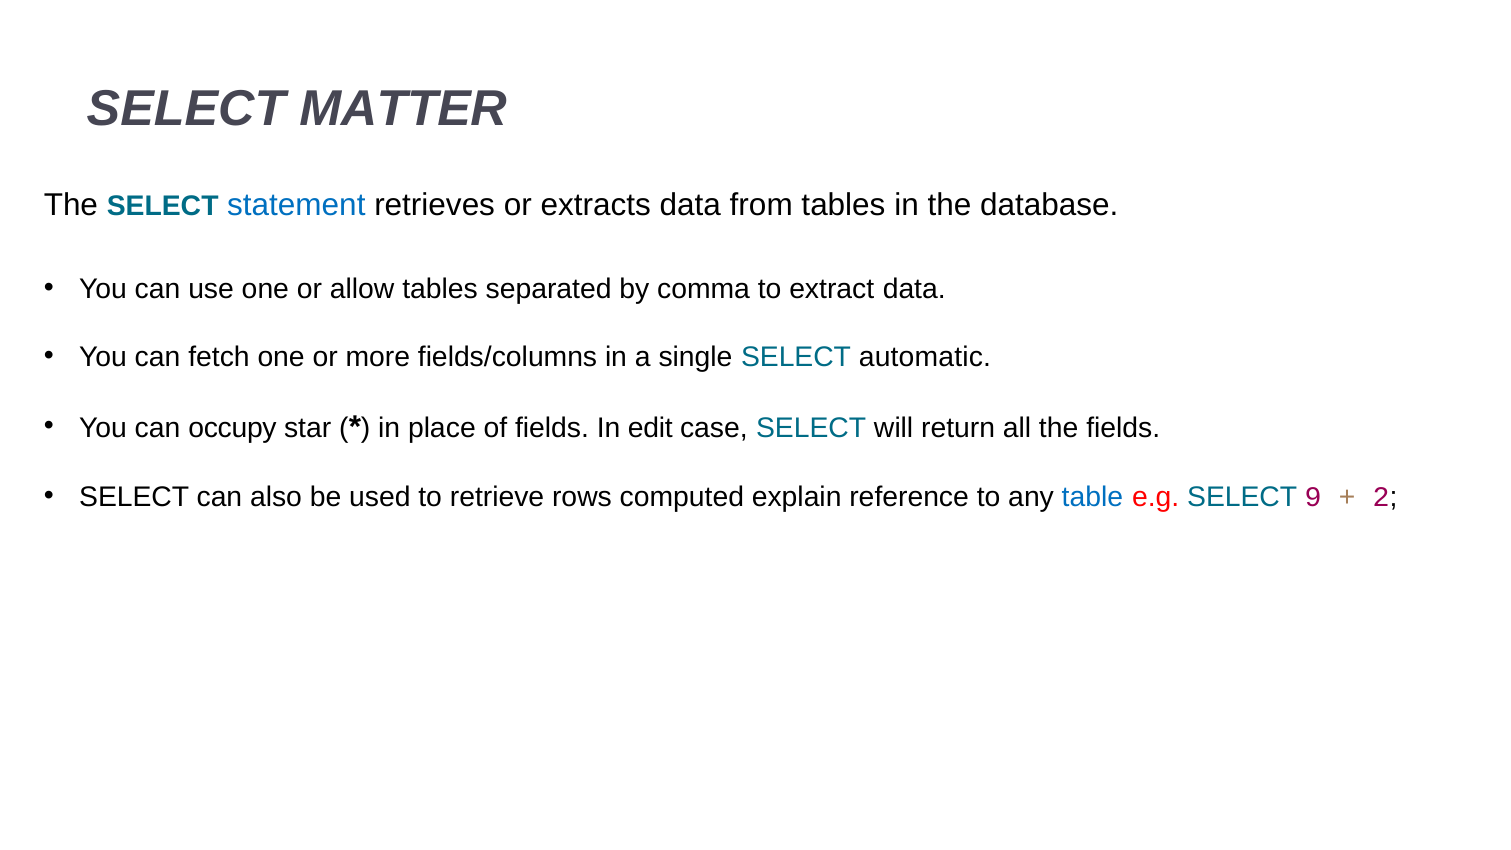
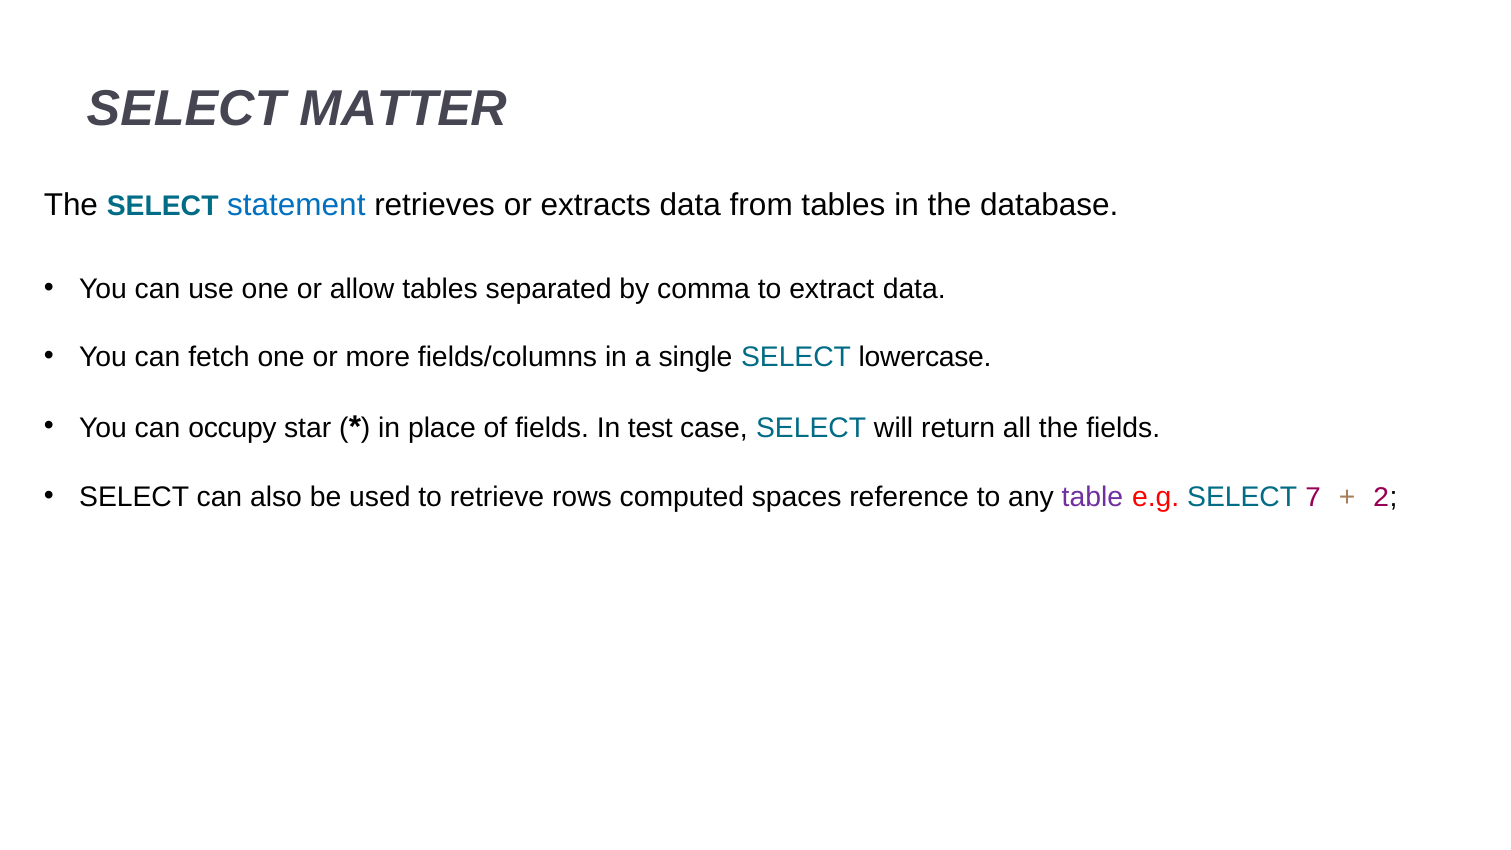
automatic: automatic -> lowercase
edit: edit -> test
explain: explain -> spaces
table colour: blue -> purple
9: 9 -> 7
